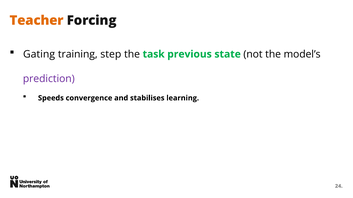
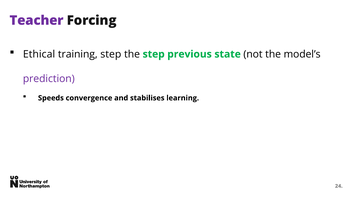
Teacher colour: orange -> purple
Gating: Gating -> Ethical
the task: task -> step
